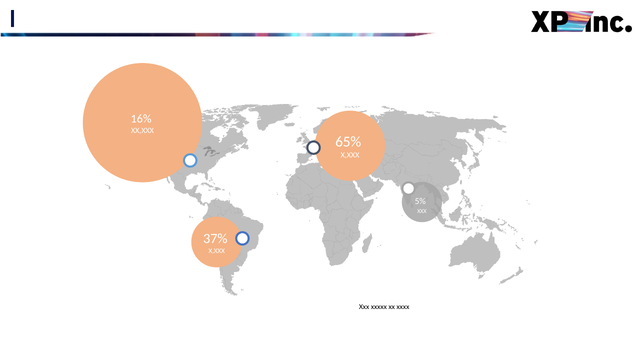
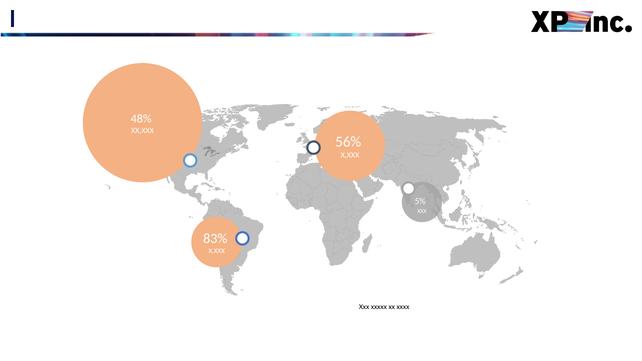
16%: 16% -> 48%
65%: 65% -> 56%
37%: 37% -> 83%
